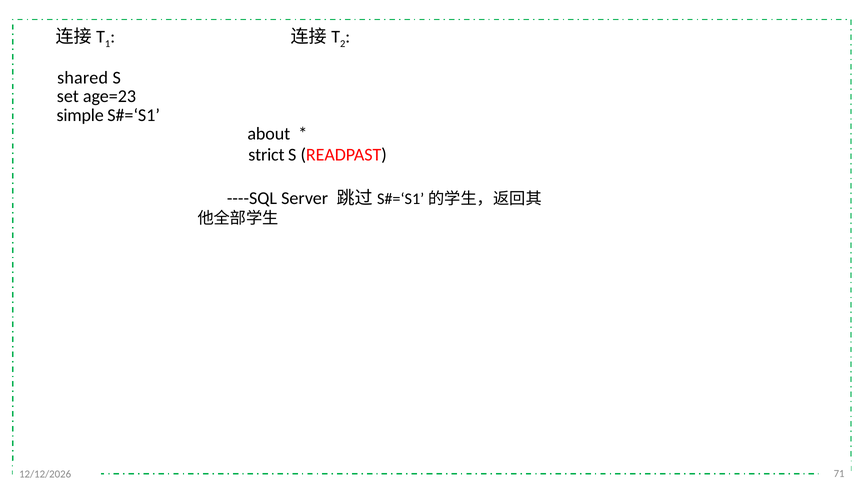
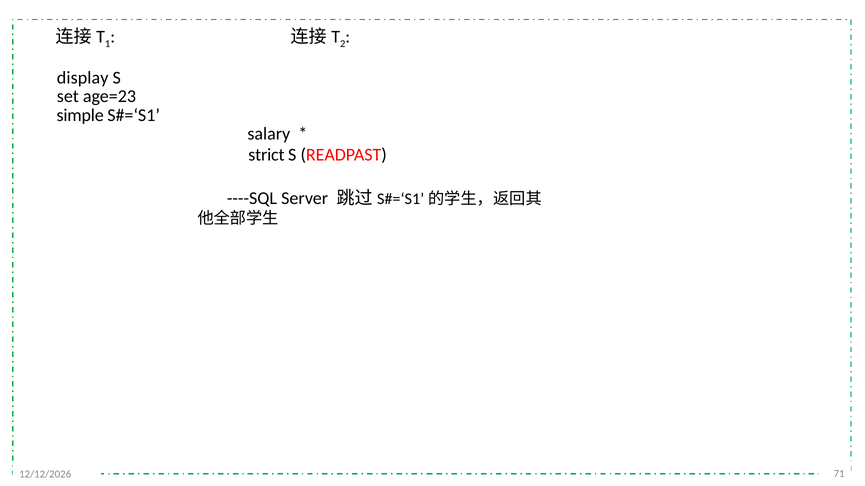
shared: shared -> display
about: about -> salary
